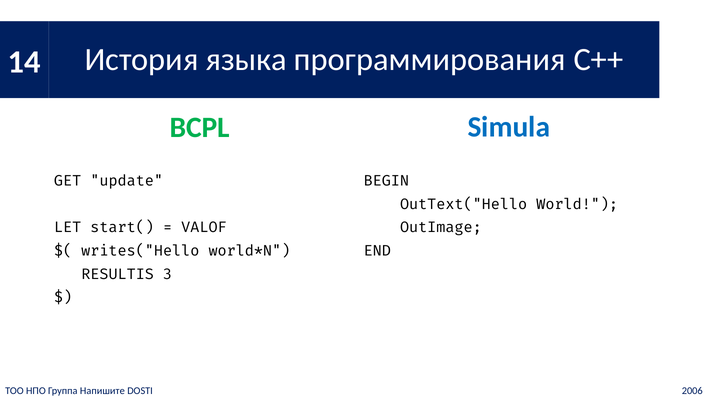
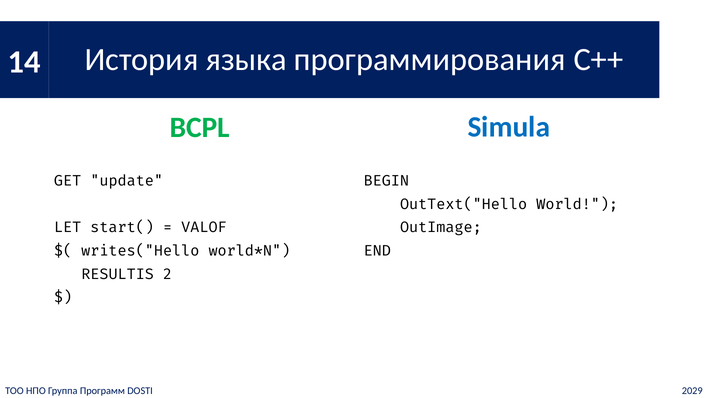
3: 3 -> 2
Напишите: Напишите -> Программ
2006: 2006 -> 2029
